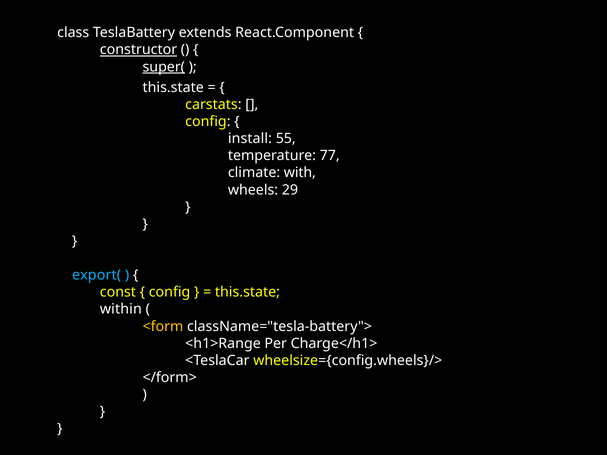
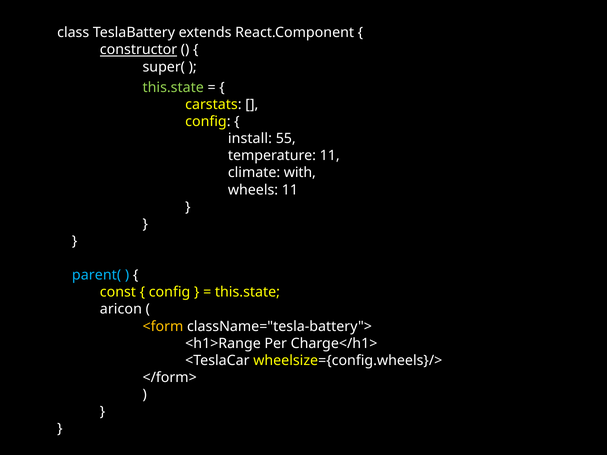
super( underline: present -> none
this.state at (173, 88) colour: white -> light green
temperature 77: 77 -> 11
wheels 29: 29 -> 11
export(: export( -> parent(
within: within -> aricon
